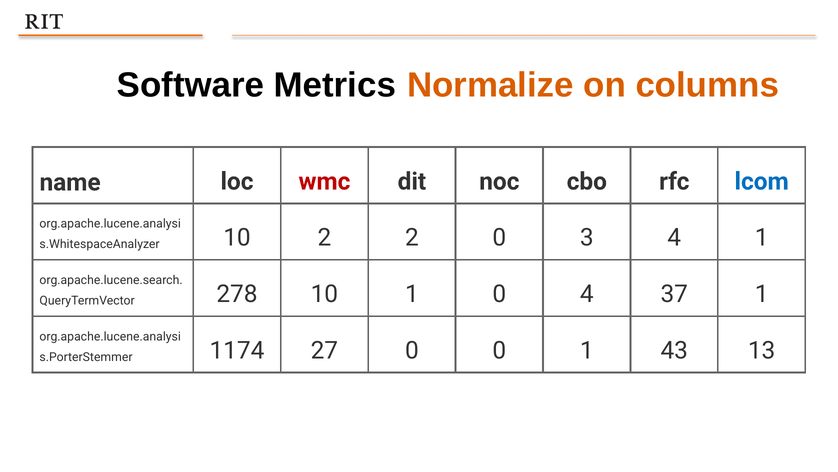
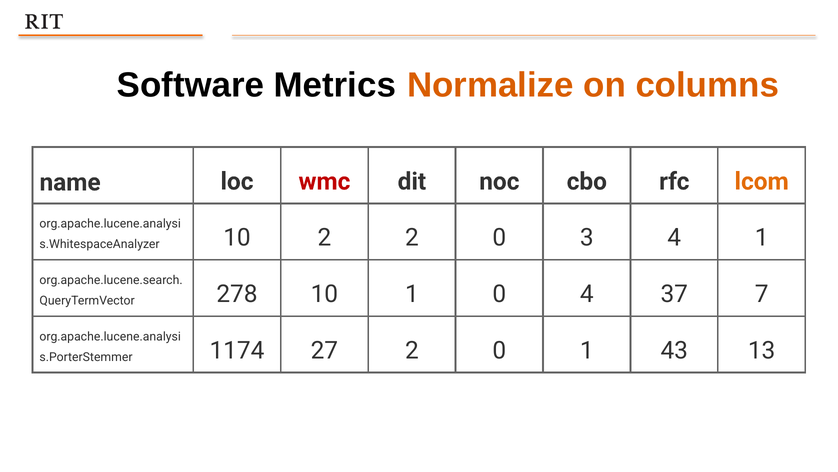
lcom colour: blue -> orange
37 1: 1 -> 7
27 0: 0 -> 2
